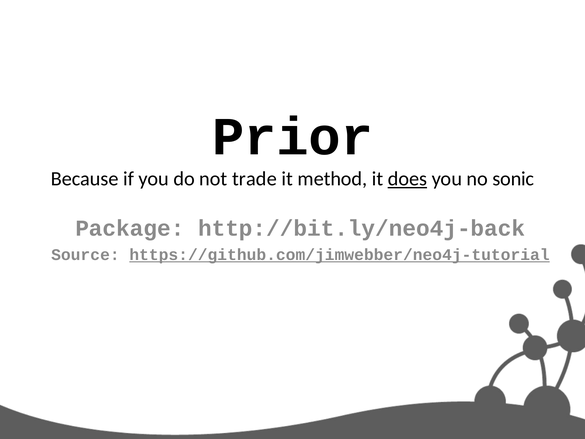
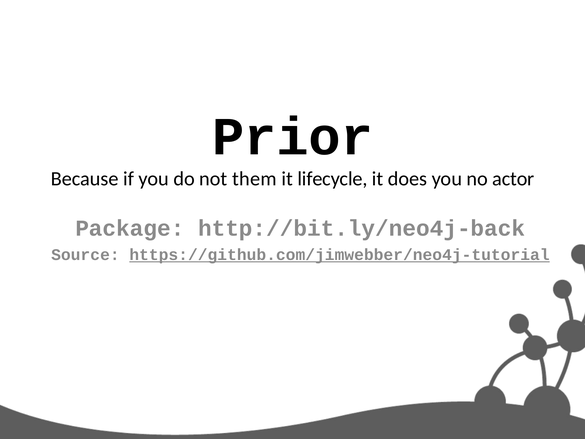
trade: trade -> them
method: method -> lifecycle
does underline: present -> none
sonic: sonic -> actor
